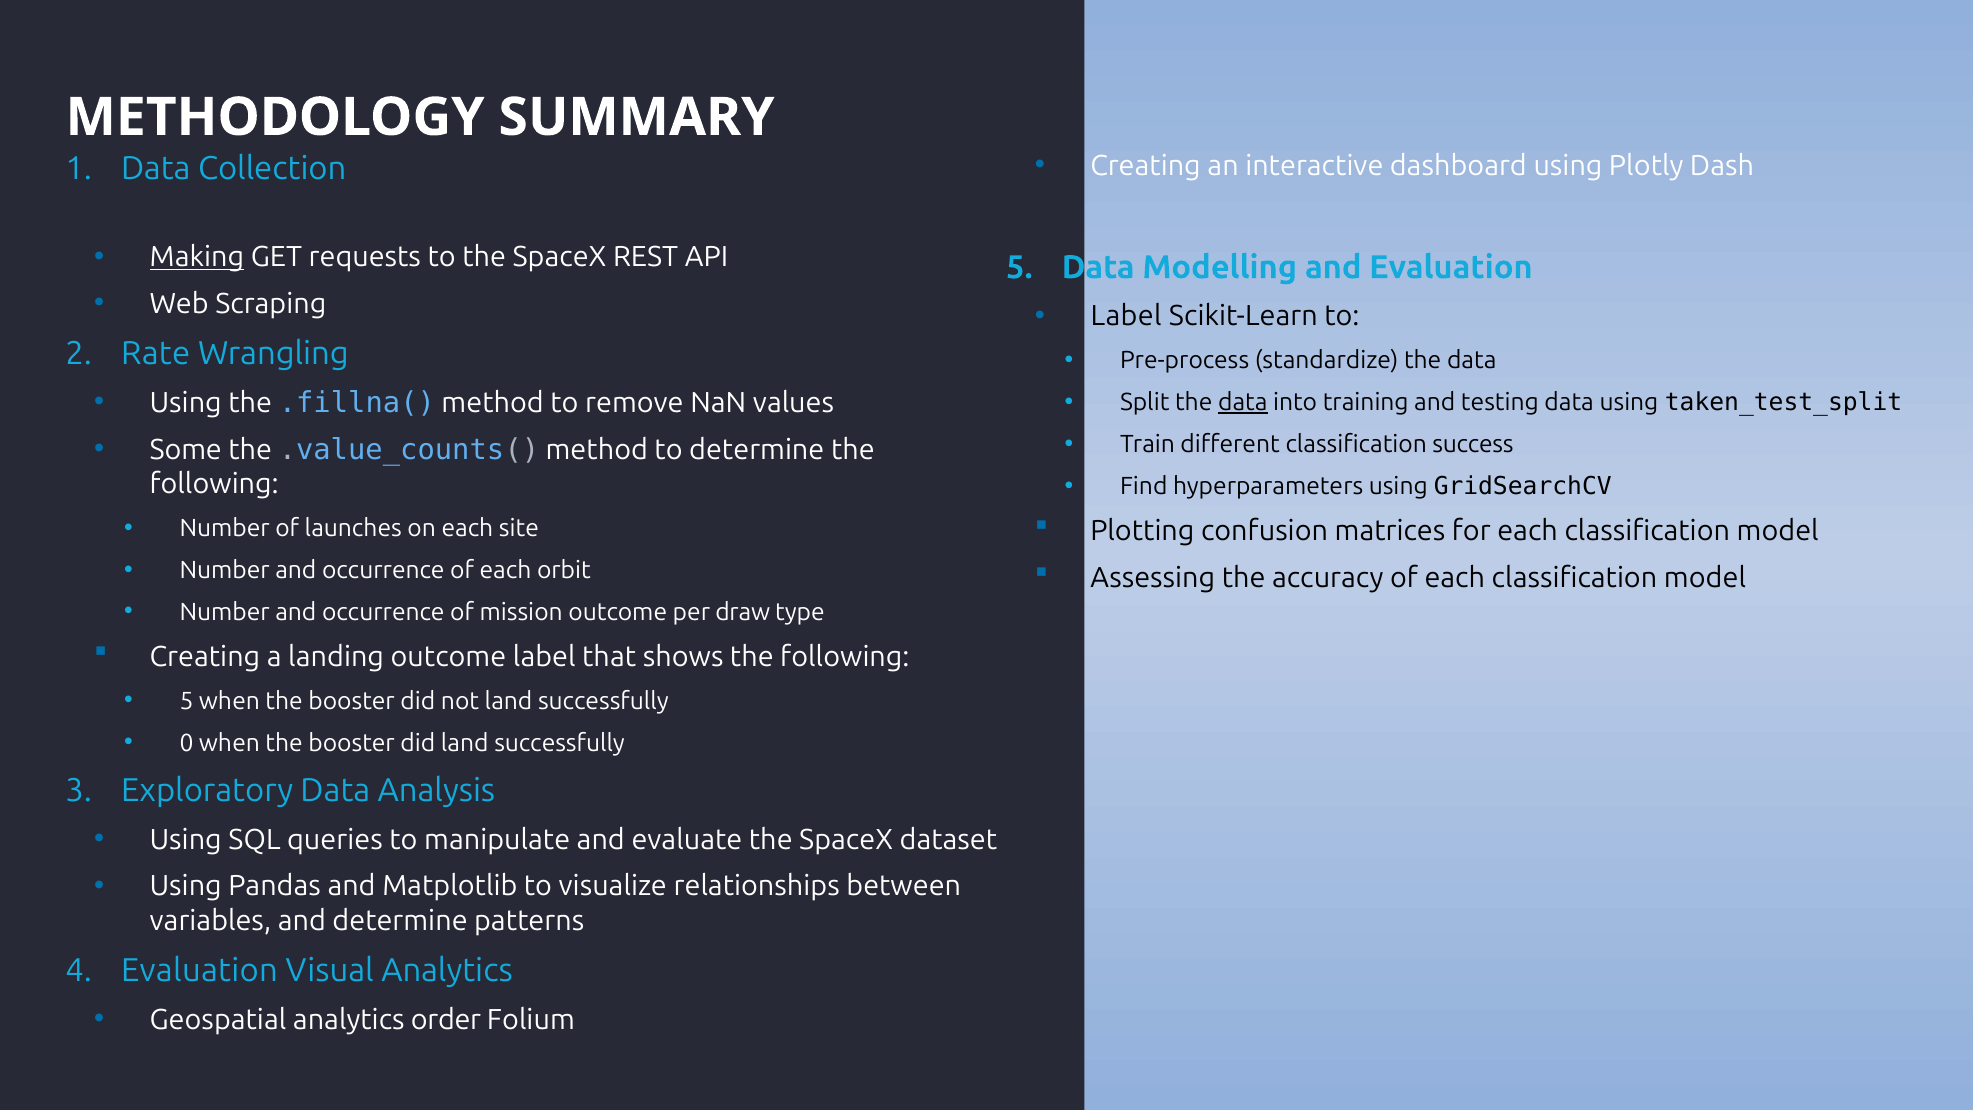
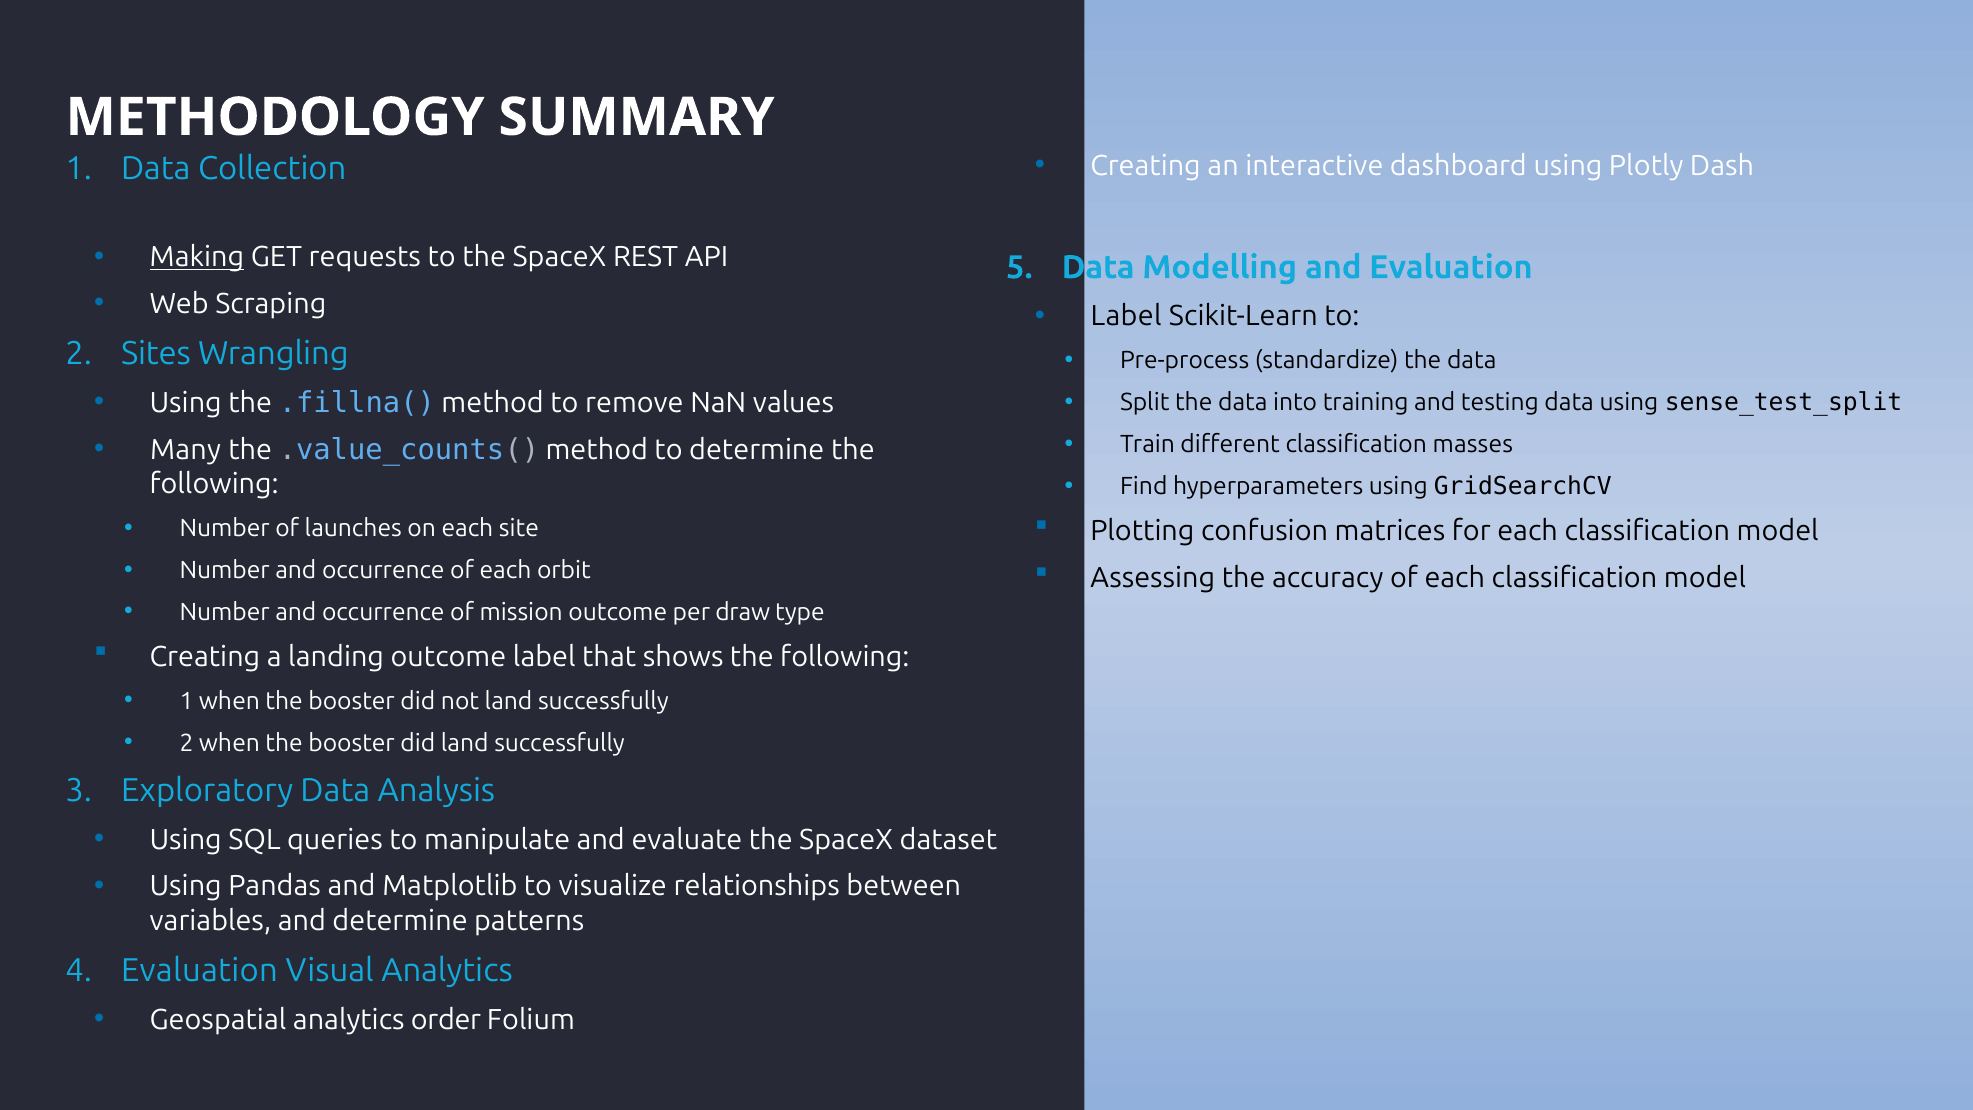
Rate: Rate -> Sites
data at (1243, 402) underline: present -> none
taken_test_split: taken_test_split -> sense_test_split
success: success -> masses
Some: Some -> Many
5 at (186, 701): 5 -> 1
0 at (186, 743): 0 -> 2
